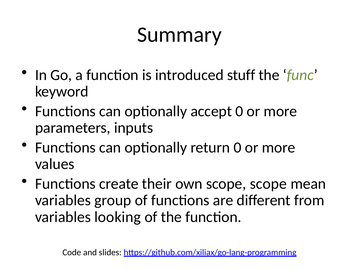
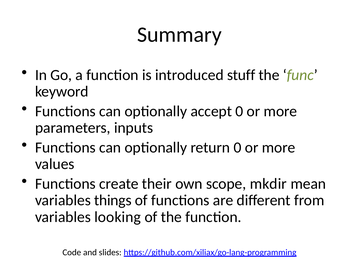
scope scope: scope -> mkdir
group: group -> things
